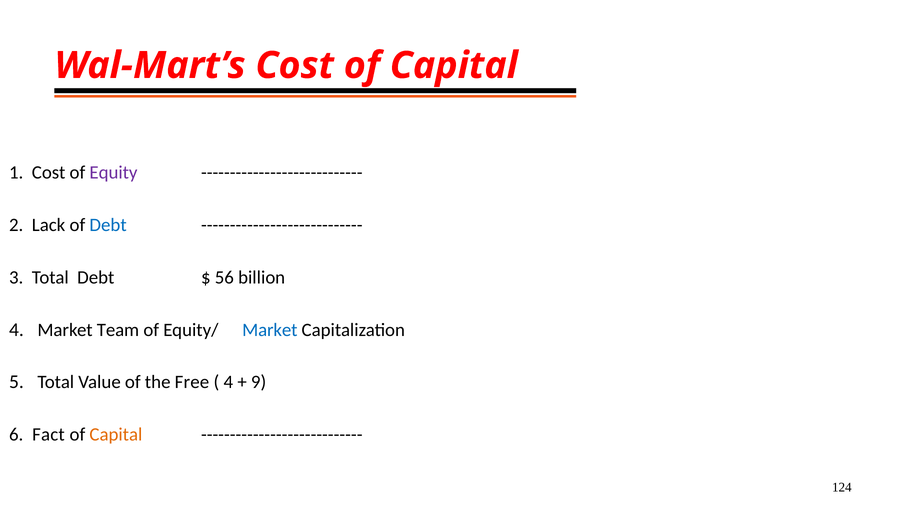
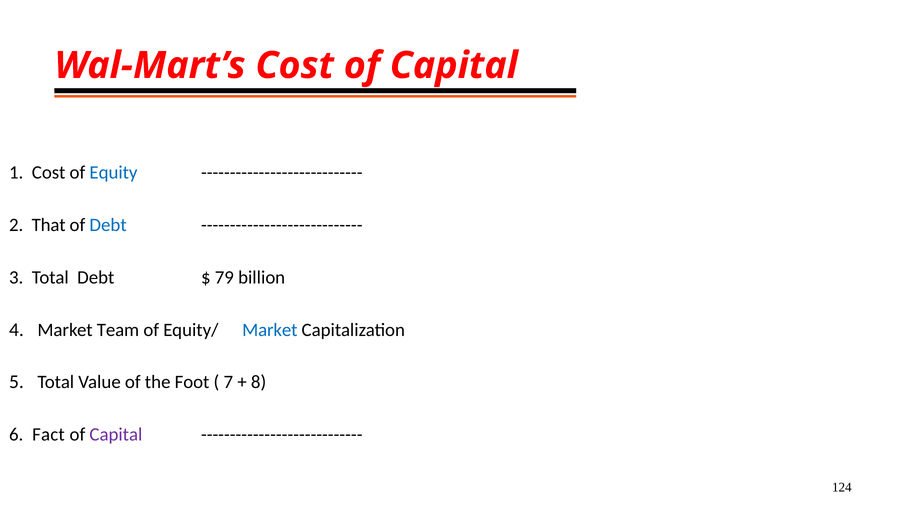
Equity colour: purple -> blue
Lack: Lack -> That
56: 56 -> 79
Free: Free -> Foot
4 at (228, 382): 4 -> 7
9: 9 -> 8
Capital at (116, 434) colour: orange -> purple
